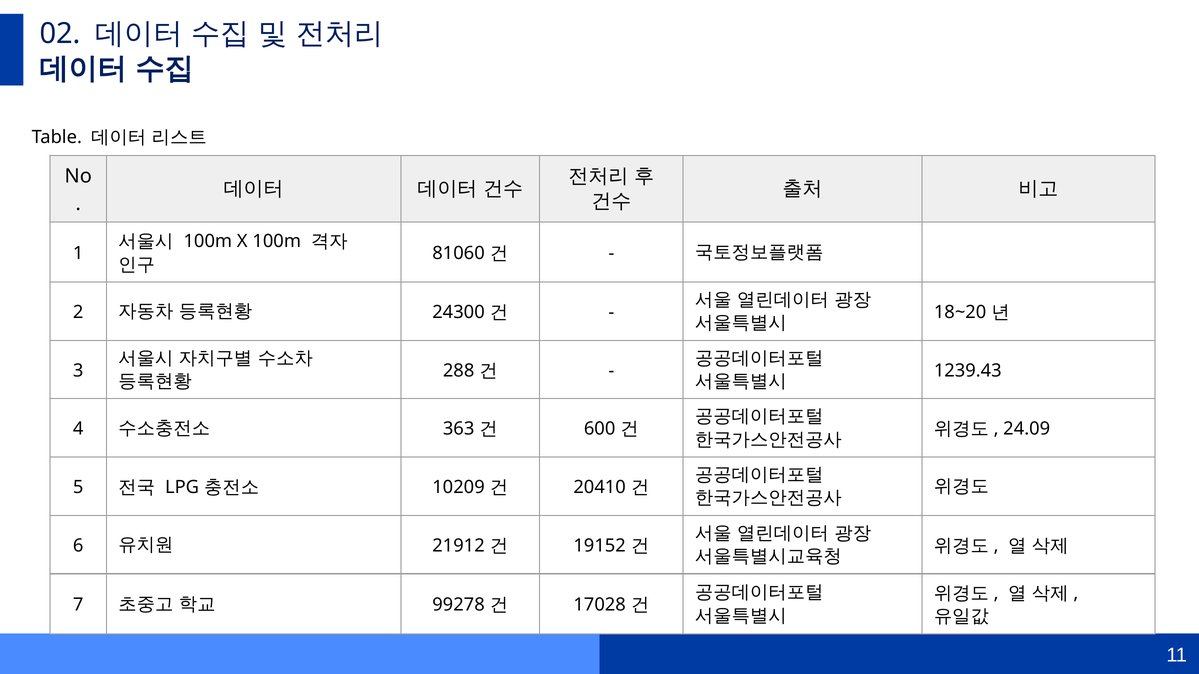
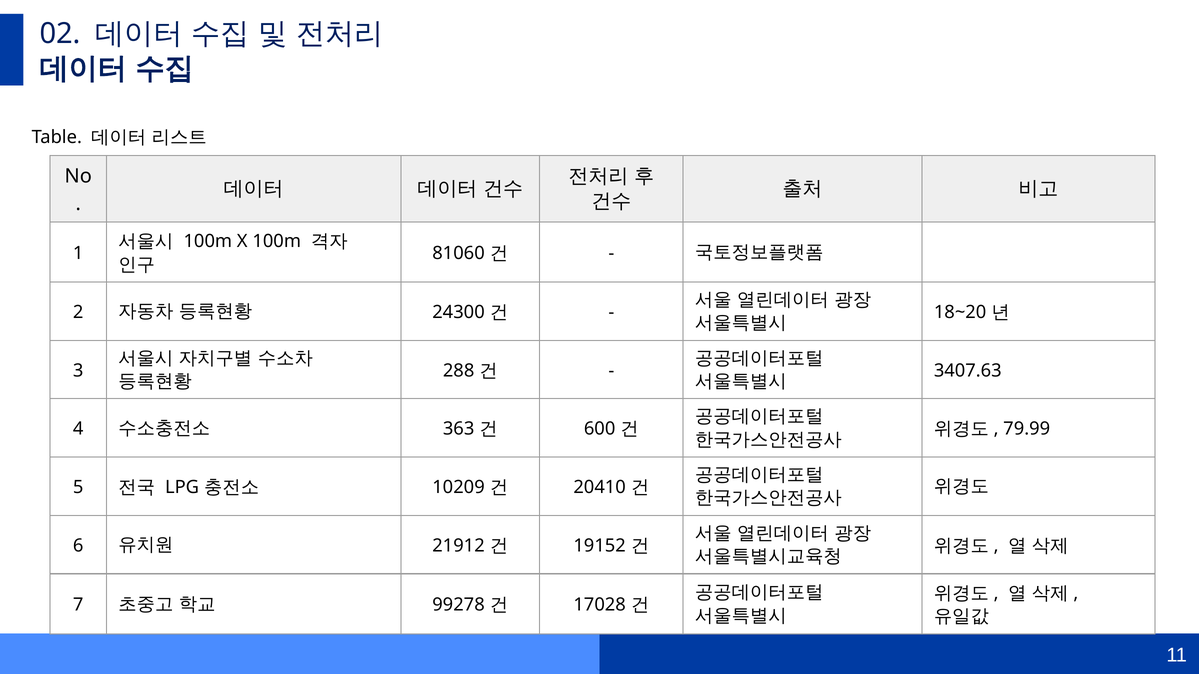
1239.43: 1239.43 -> 3407.63
24.09: 24.09 -> 79.99
